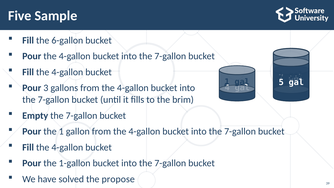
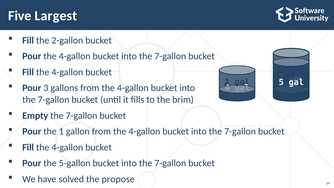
Sample: Sample -> Largest
6-gallon: 6-gallon -> 2-gallon
1-gallon: 1-gallon -> 5-gallon
